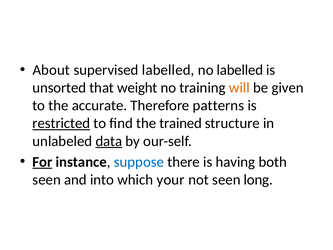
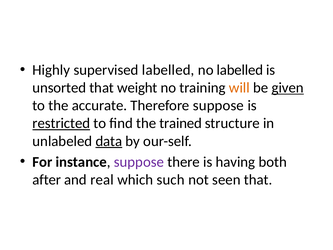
About: About -> Highly
given underline: none -> present
Therefore patterns: patterns -> suppose
For underline: present -> none
suppose at (139, 162) colour: blue -> purple
seen at (47, 179): seen -> after
into: into -> real
your: your -> such
seen long: long -> that
